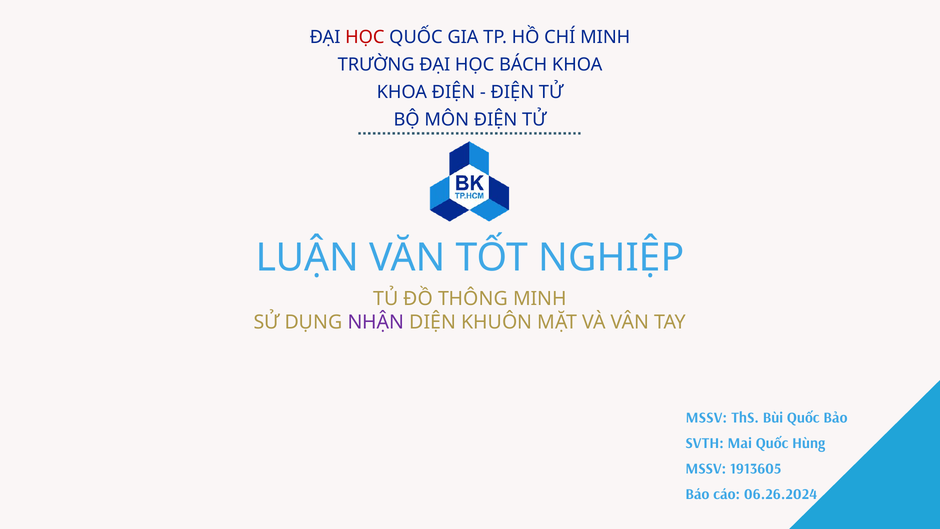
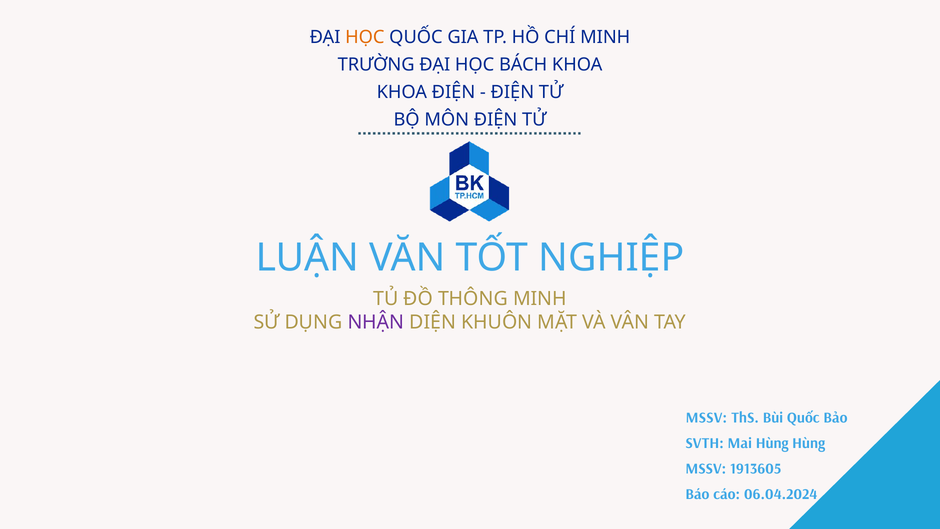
HỌC at (365, 37) colour: red -> orange
Mai Quốc: Quốc -> Hùng
06.26.2024: 06.26.2024 -> 06.04.2024
